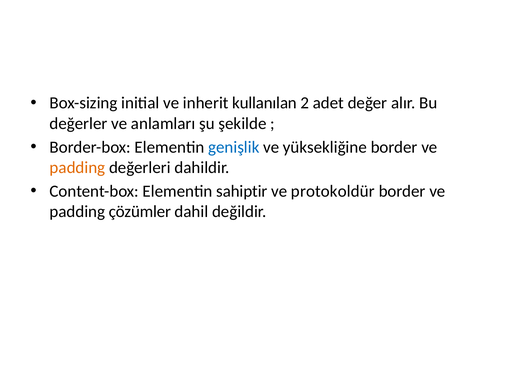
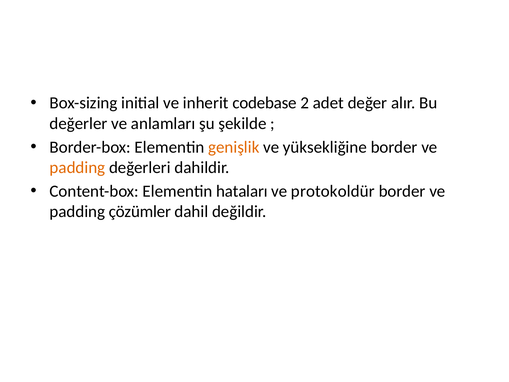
kullanılan: kullanılan -> codebase
genişlik colour: blue -> orange
sahiptir: sahiptir -> hataları
